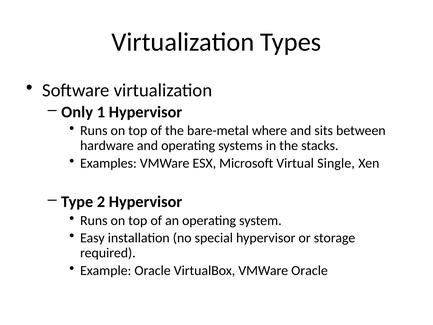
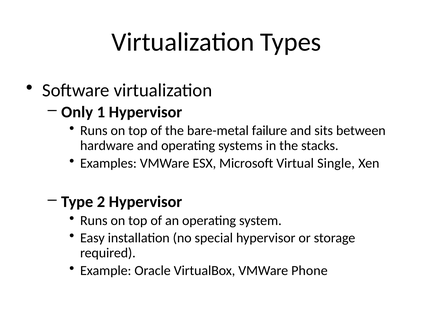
where: where -> failure
VMWare Oracle: Oracle -> Phone
